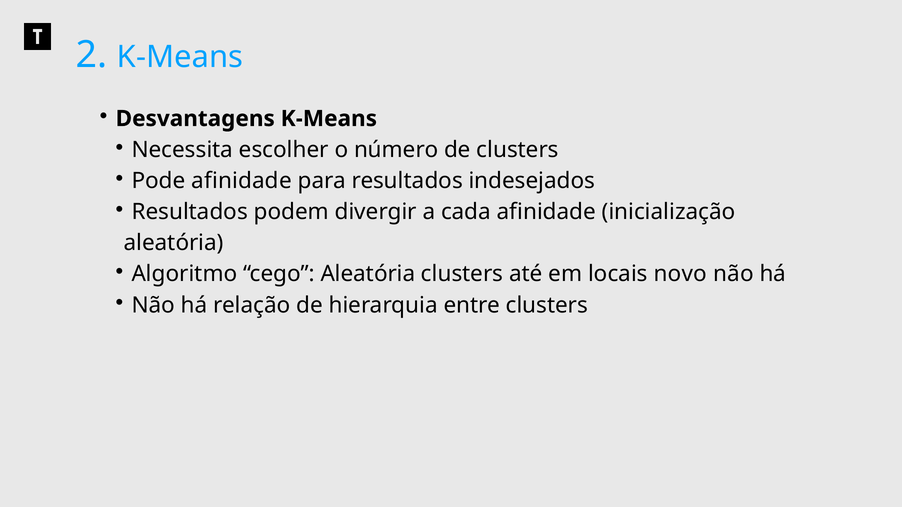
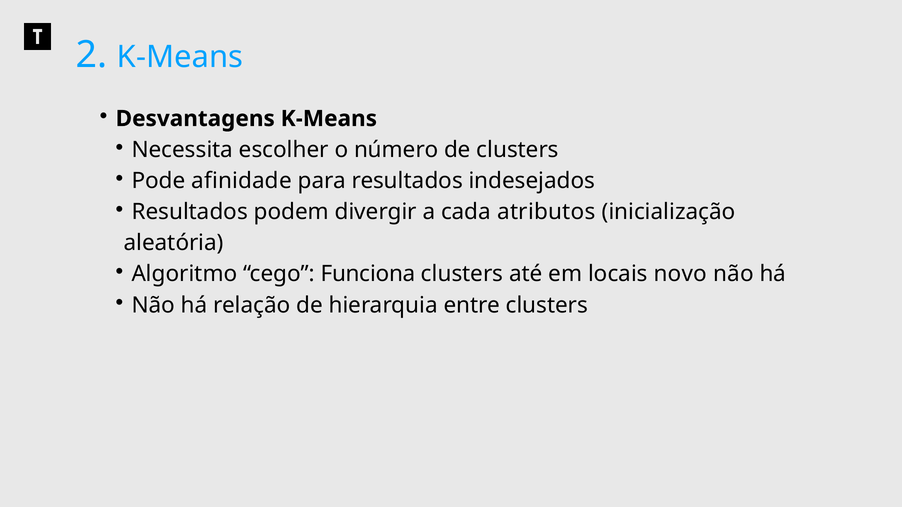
cada afinidade: afinidade -> atributos
cego Aleatória: Aleatória -> Funciona
